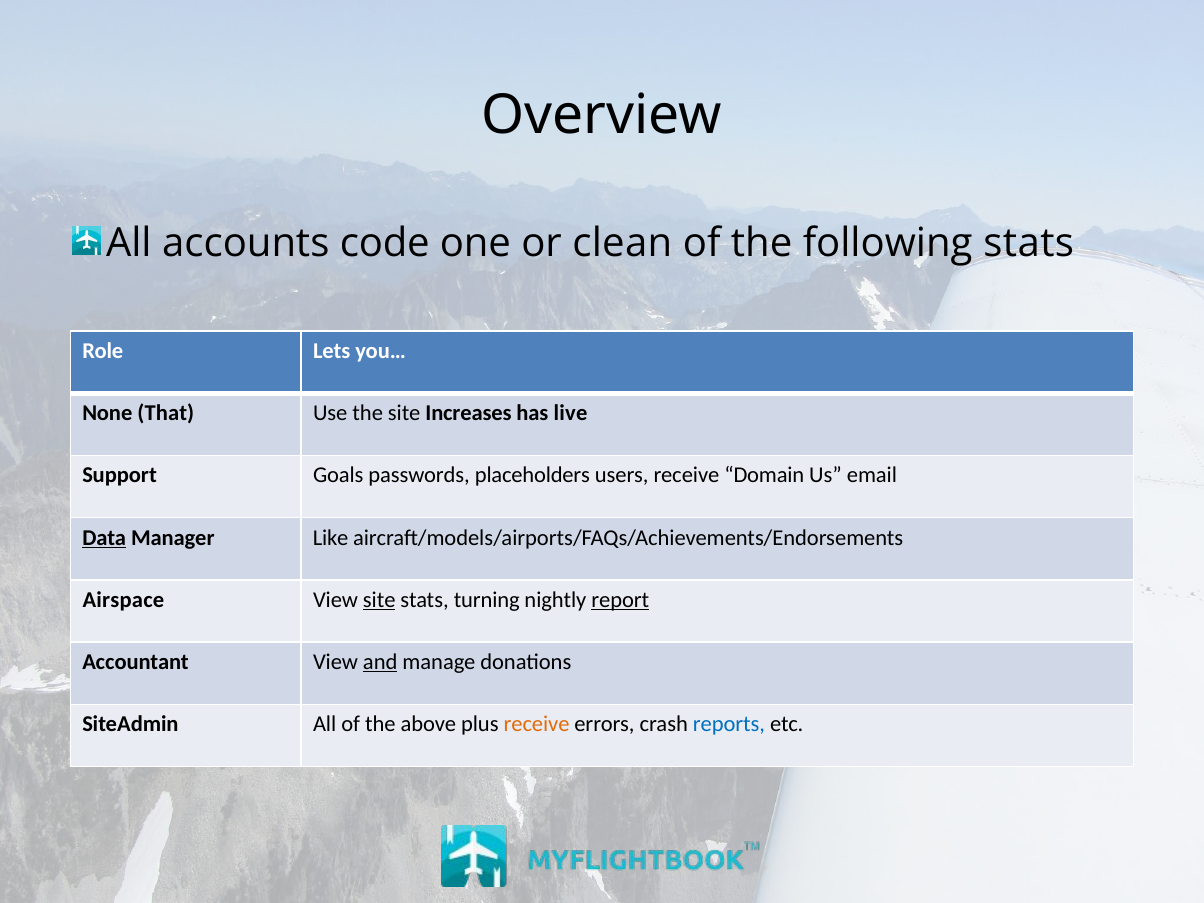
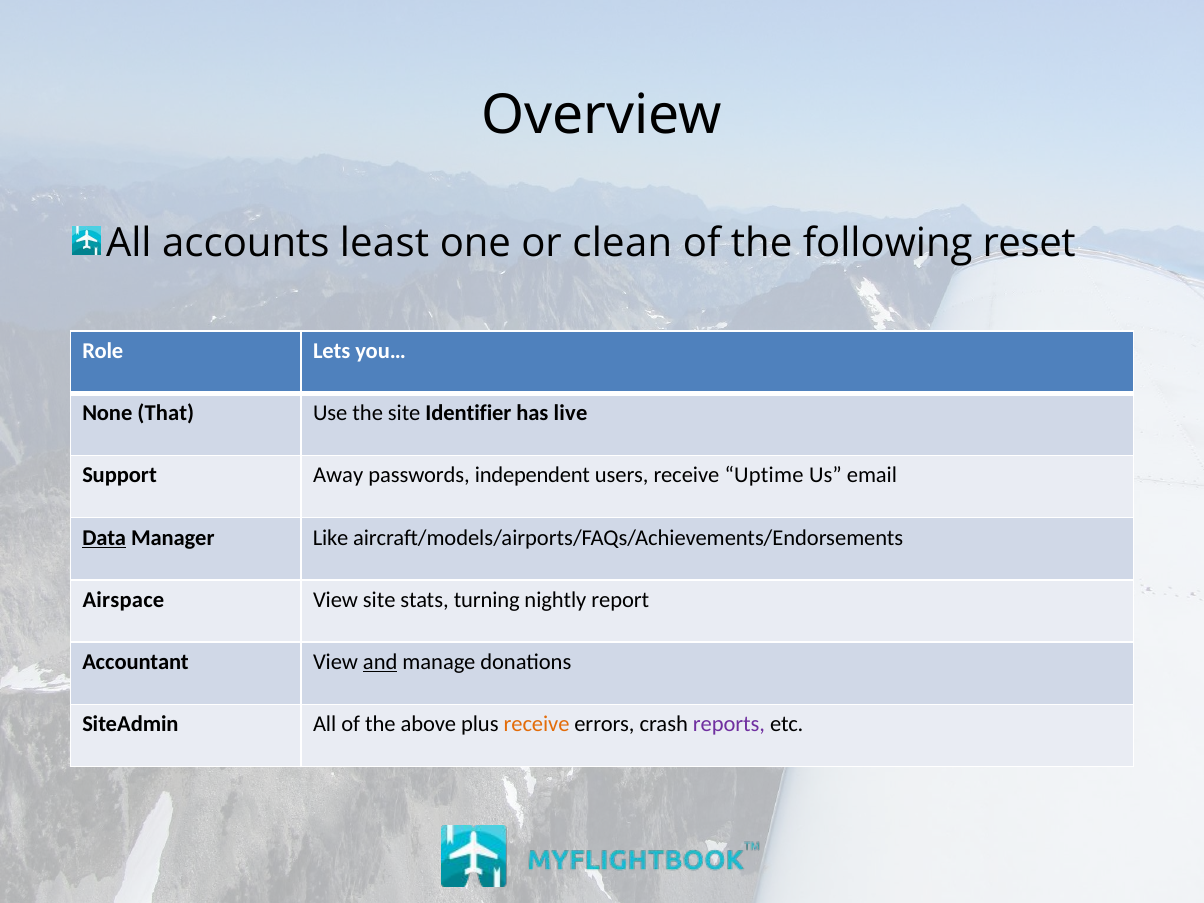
code: code -> least
following stats: stats -> reset
Increases: Increases -> Identifier
Goals: Goals -> Away
placeholders: placeholders -> independent
Domain: Domain -> Uptime
site at (379, 600) underline: present -> none
report underline: present -> none
reports colour: blue -> purple
